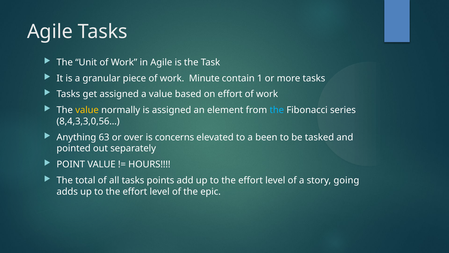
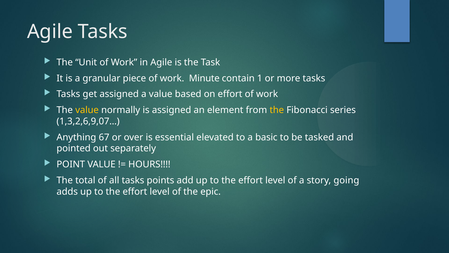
the at (277, 110) colour: light blue -> yellow
8,4,3,3,0,56…: 8,4,3,3,0,56… -> 1,3,2,6,9,07…
63: 63 -> 67
concerns: concerns -> essential
been: been -> basic
